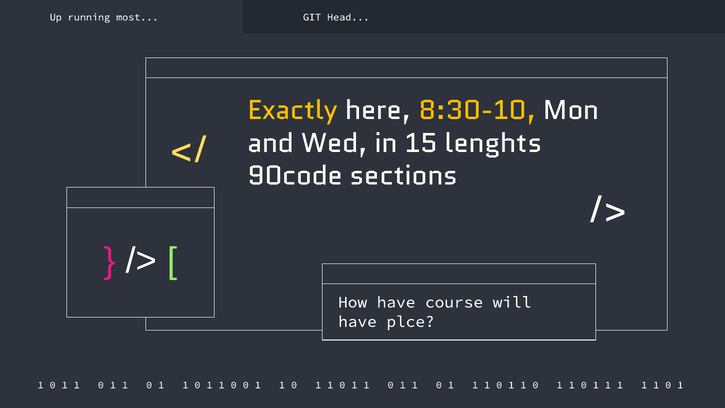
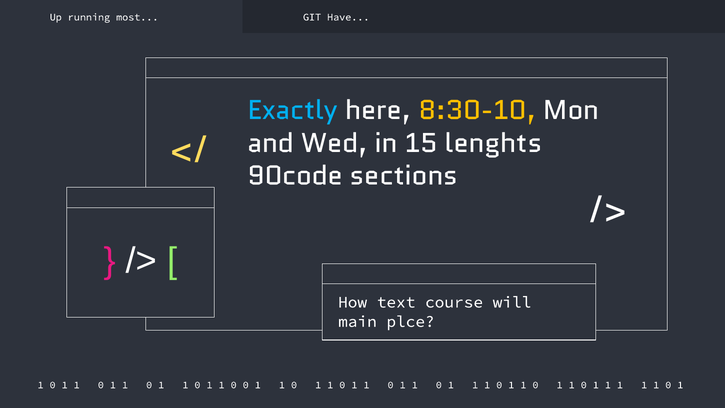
Head: Head -> Have
Exactly colour: yellow -> light blue
How have: have -> text
have at (357, 321): have -> main
